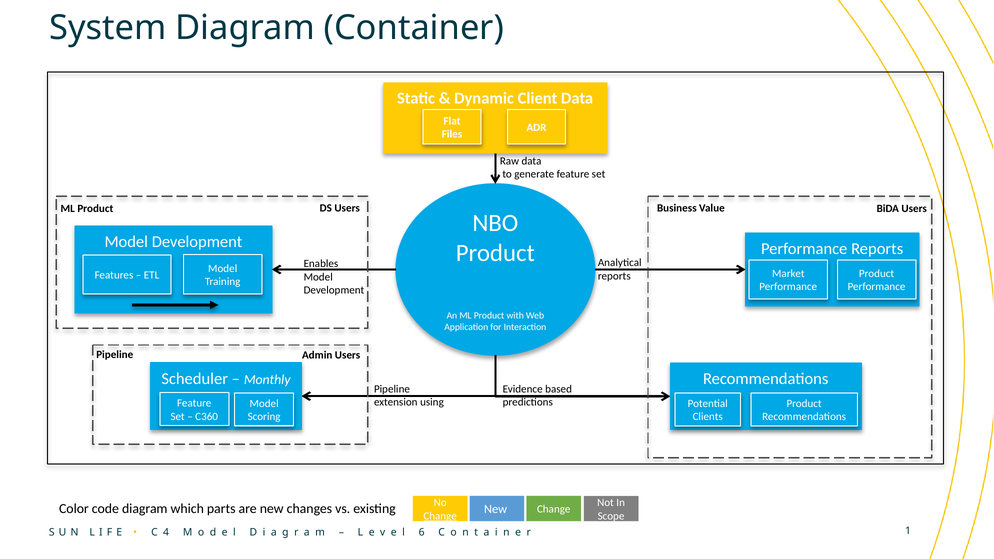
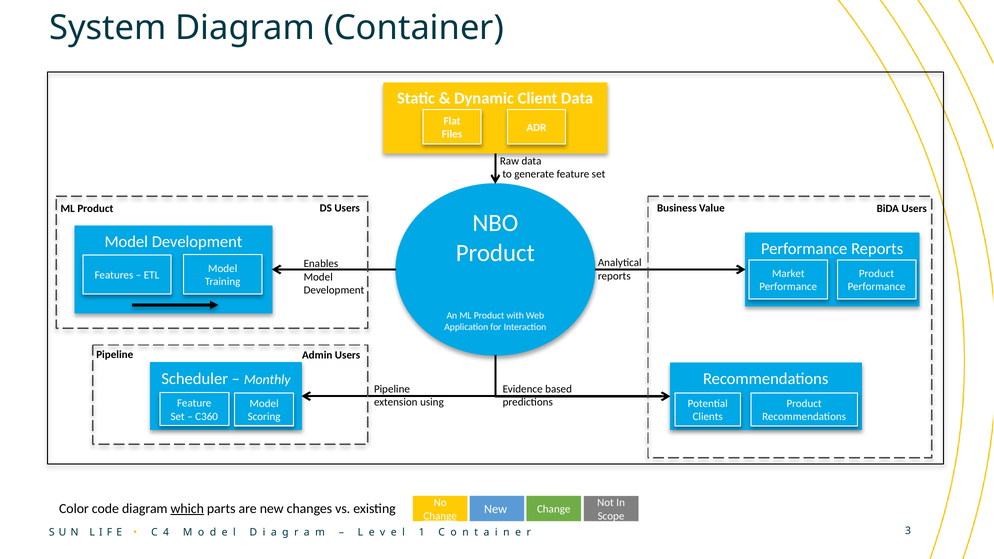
which underline: none -> present
6: 6 -> 1
1: 1 -> 3
